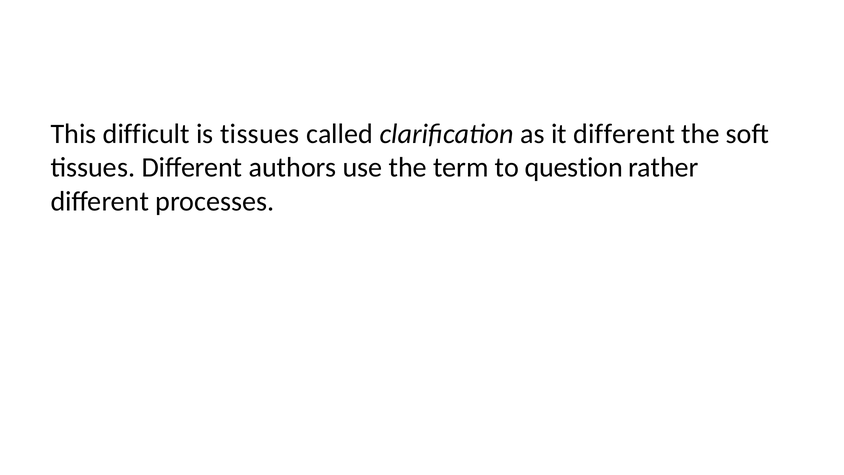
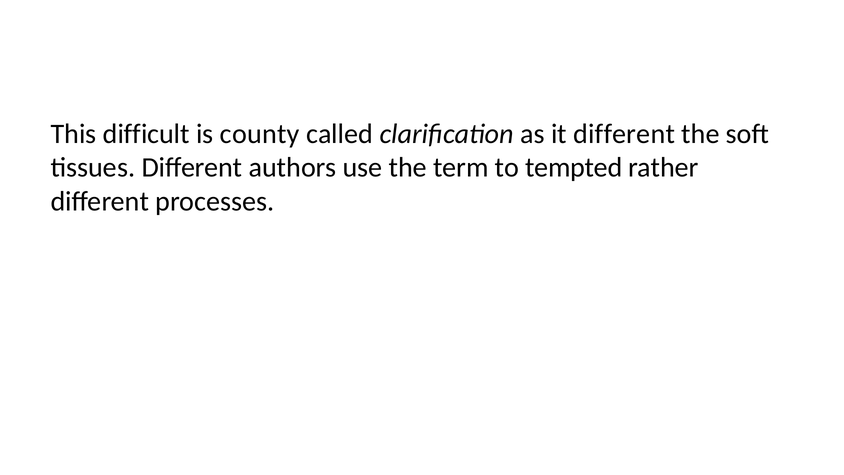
is tissues: tissues -> county
question: question -> tempted
